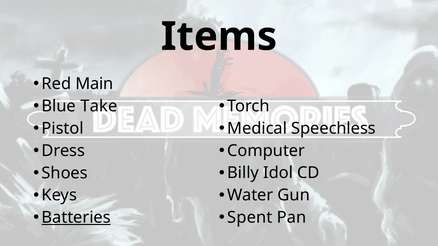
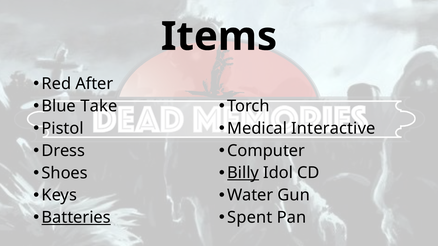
Main: Main -> After
Speechless: Speechless -> Interactive
Billy underline: none -> present
